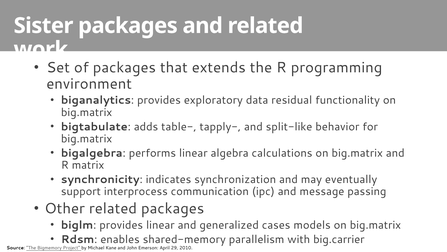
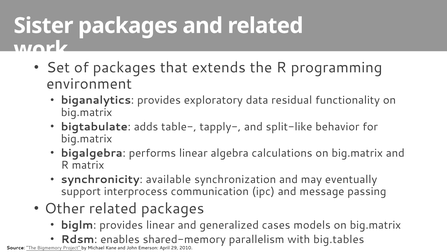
indicates: indicates -> available
big.carrier: big.carrier -> big.tables
